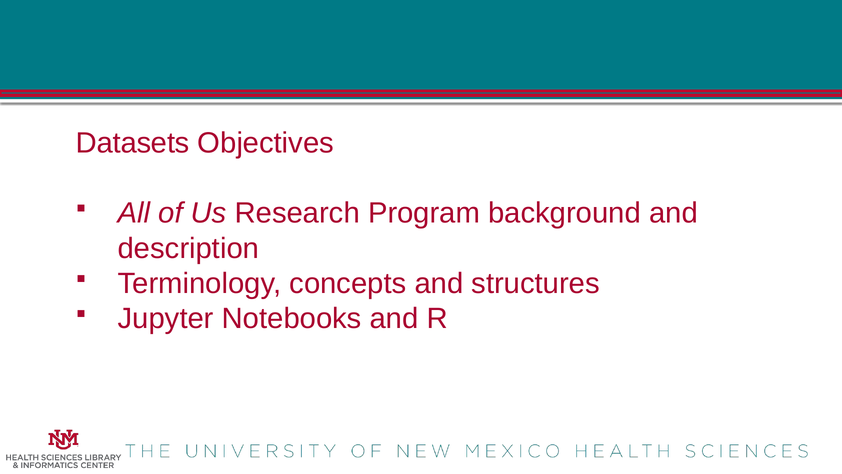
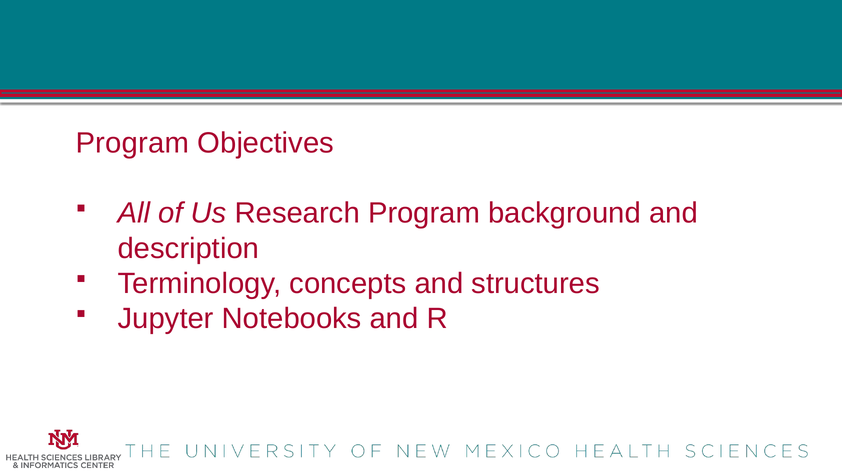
Datasets at (133, 143): Datasets -> Program
